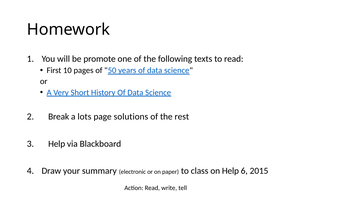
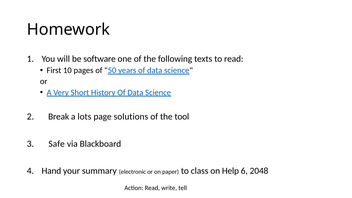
promote: promote -> software
rest: rest -> tool
Help at (57, 144): Help -> Safe
Draw: Draw -> Hand
2015: 2015 -> 2048
